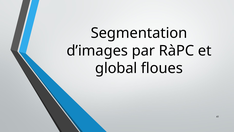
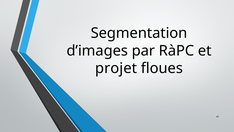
global: global -> projet
